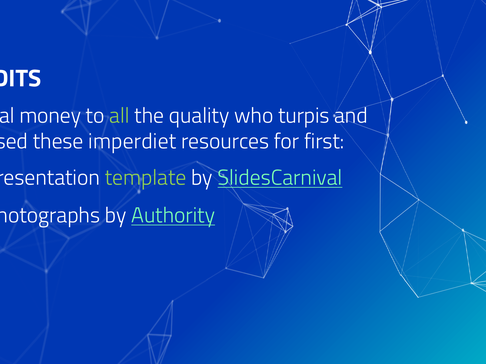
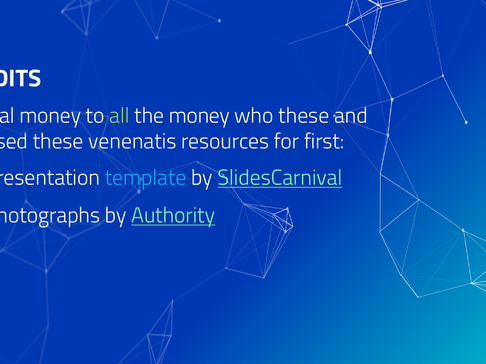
the quality: quality -> money
who turpis: turpis -> these
imperdiet: imperdiet -> venenatis
template colour: light green -> light blue
